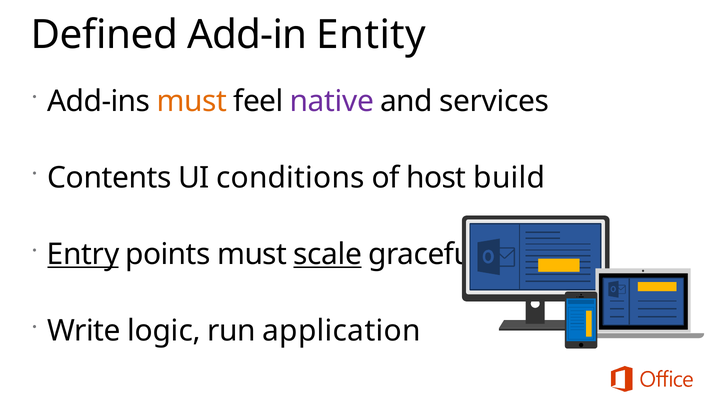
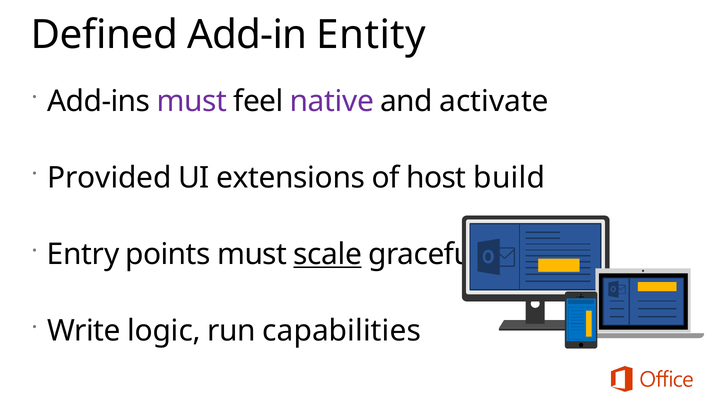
must at (192, 101) colour: orange -> purple
services: services -> activate
Contents: Contents -> Provided
conditions: conditions -> extensions
Entry underline: present -> none
application: application -> capabilities
